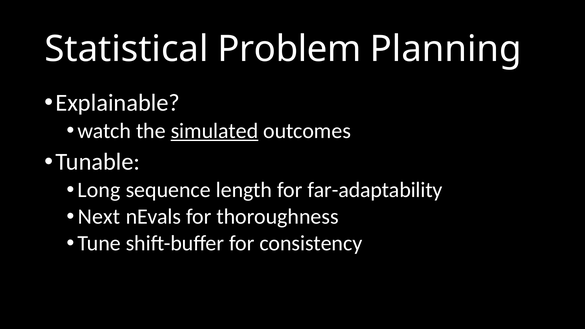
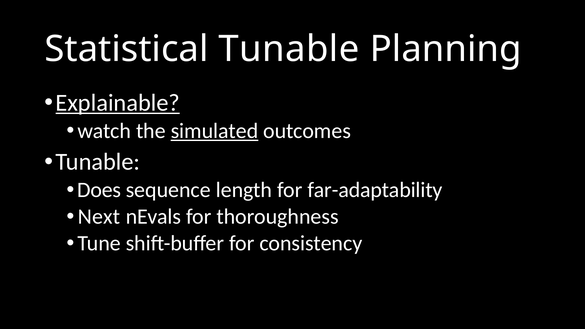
Statistical Problem: Problem -> Tunable
Explainable underline: none -> present
Long: Long -> Does
